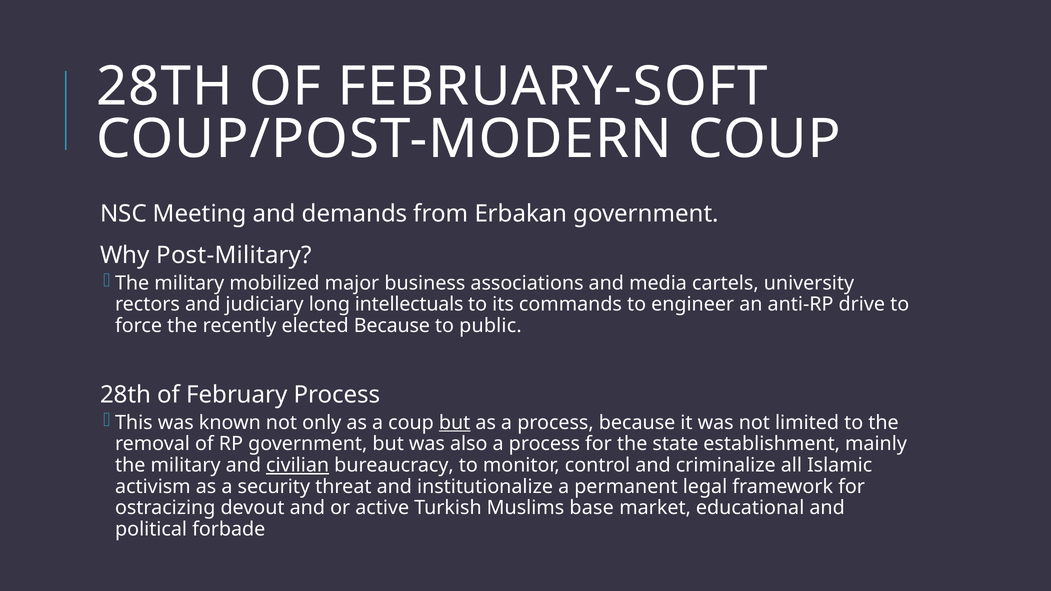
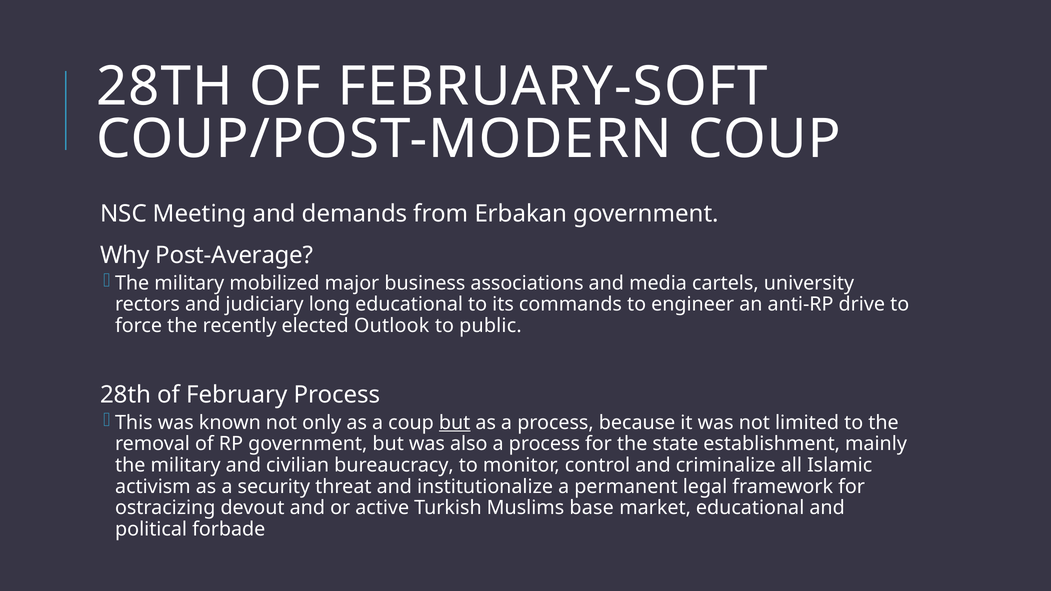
Post-Military: Post-Military -> Post-Average
long intellectuals: intellectuals -> educational
elected Because: Because -> Outlook
civilian underline: present -> none
